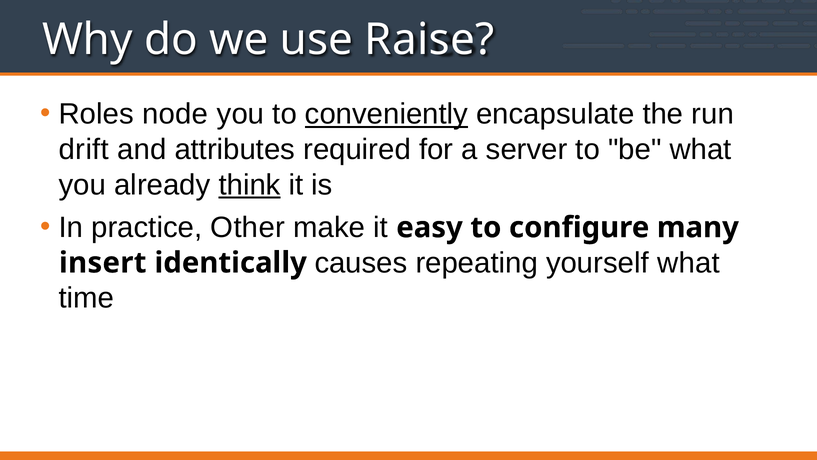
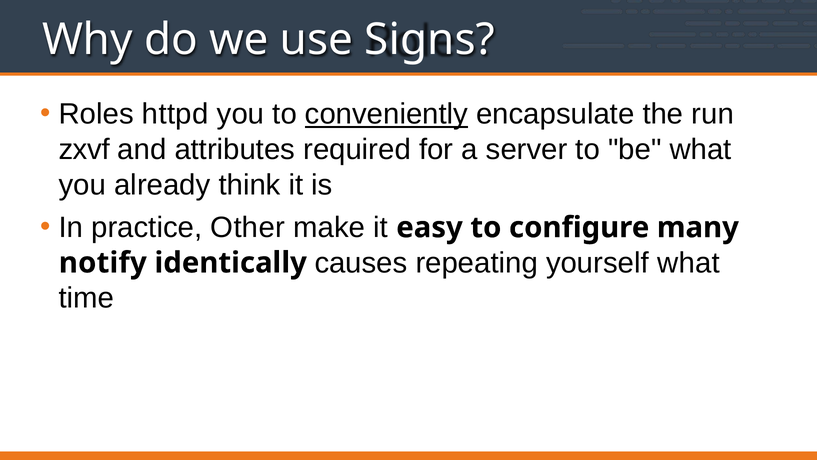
Raise: Raise -> Signs
node: node -> httpd
drift: drift -> zxvf
think underline: present -> none
insert: insert -> notify
